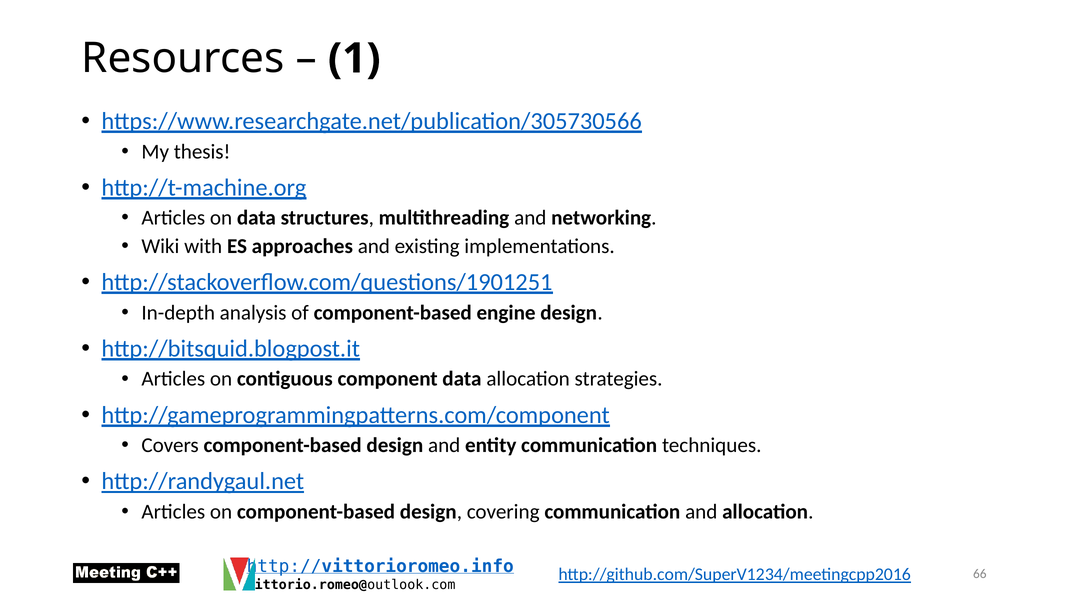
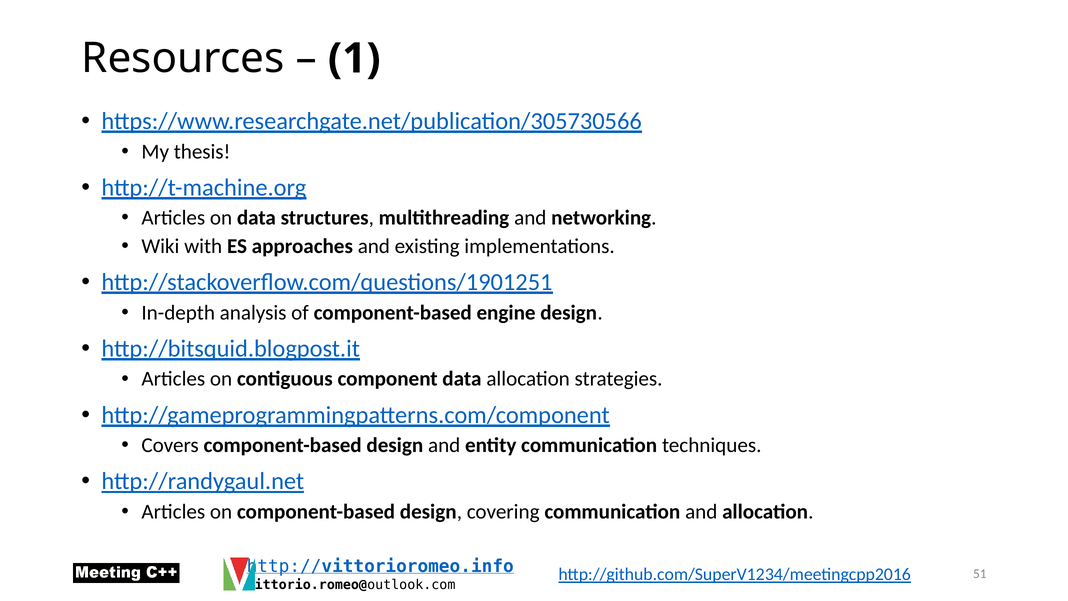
66: 66 -> 51
